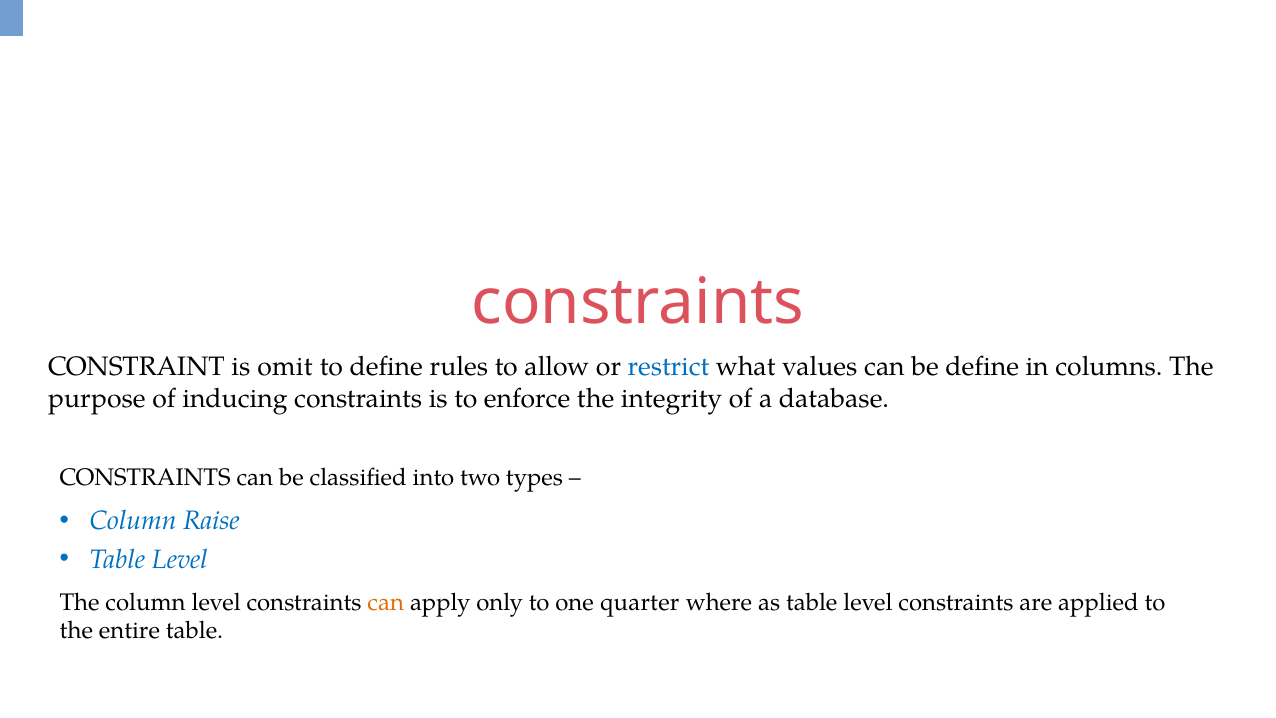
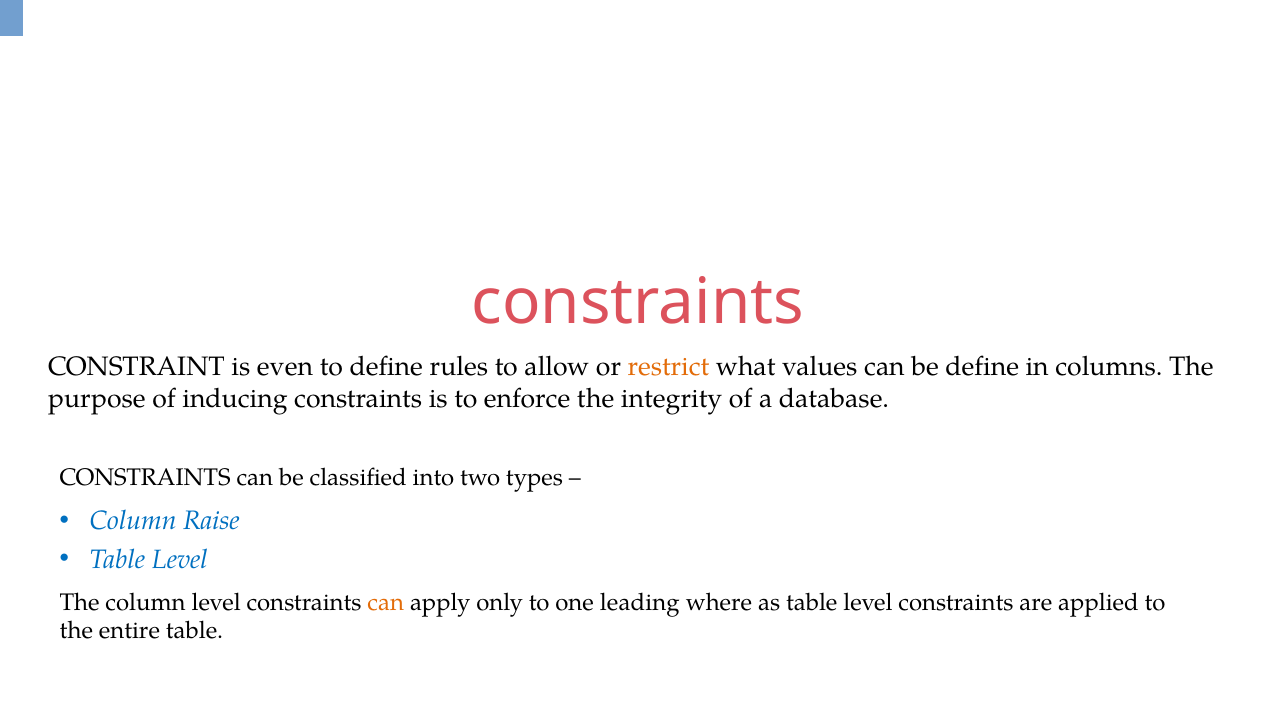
omit: omit -> even
restrict colour: blue -> orange
quarter: quarter -> leading
